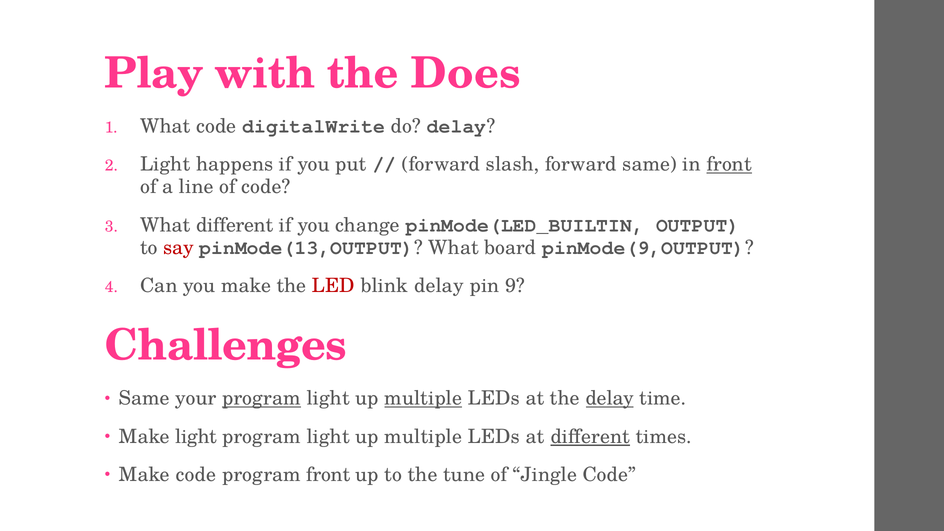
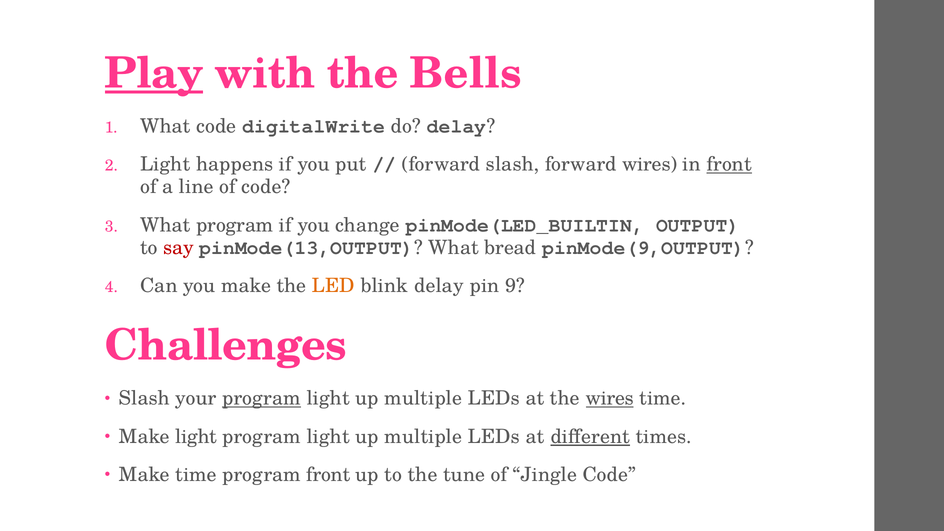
Play underline: none -> present
Does: Does -> Bells
forward same: same -> wires
What different: different -> program
board: board -> bread
LED colour: red -> orange
Same at (144, 398): Same -> Slash
multiple at (423, 398) underline: present -> none
the delay: delay -> wires
Make code: code -> time
